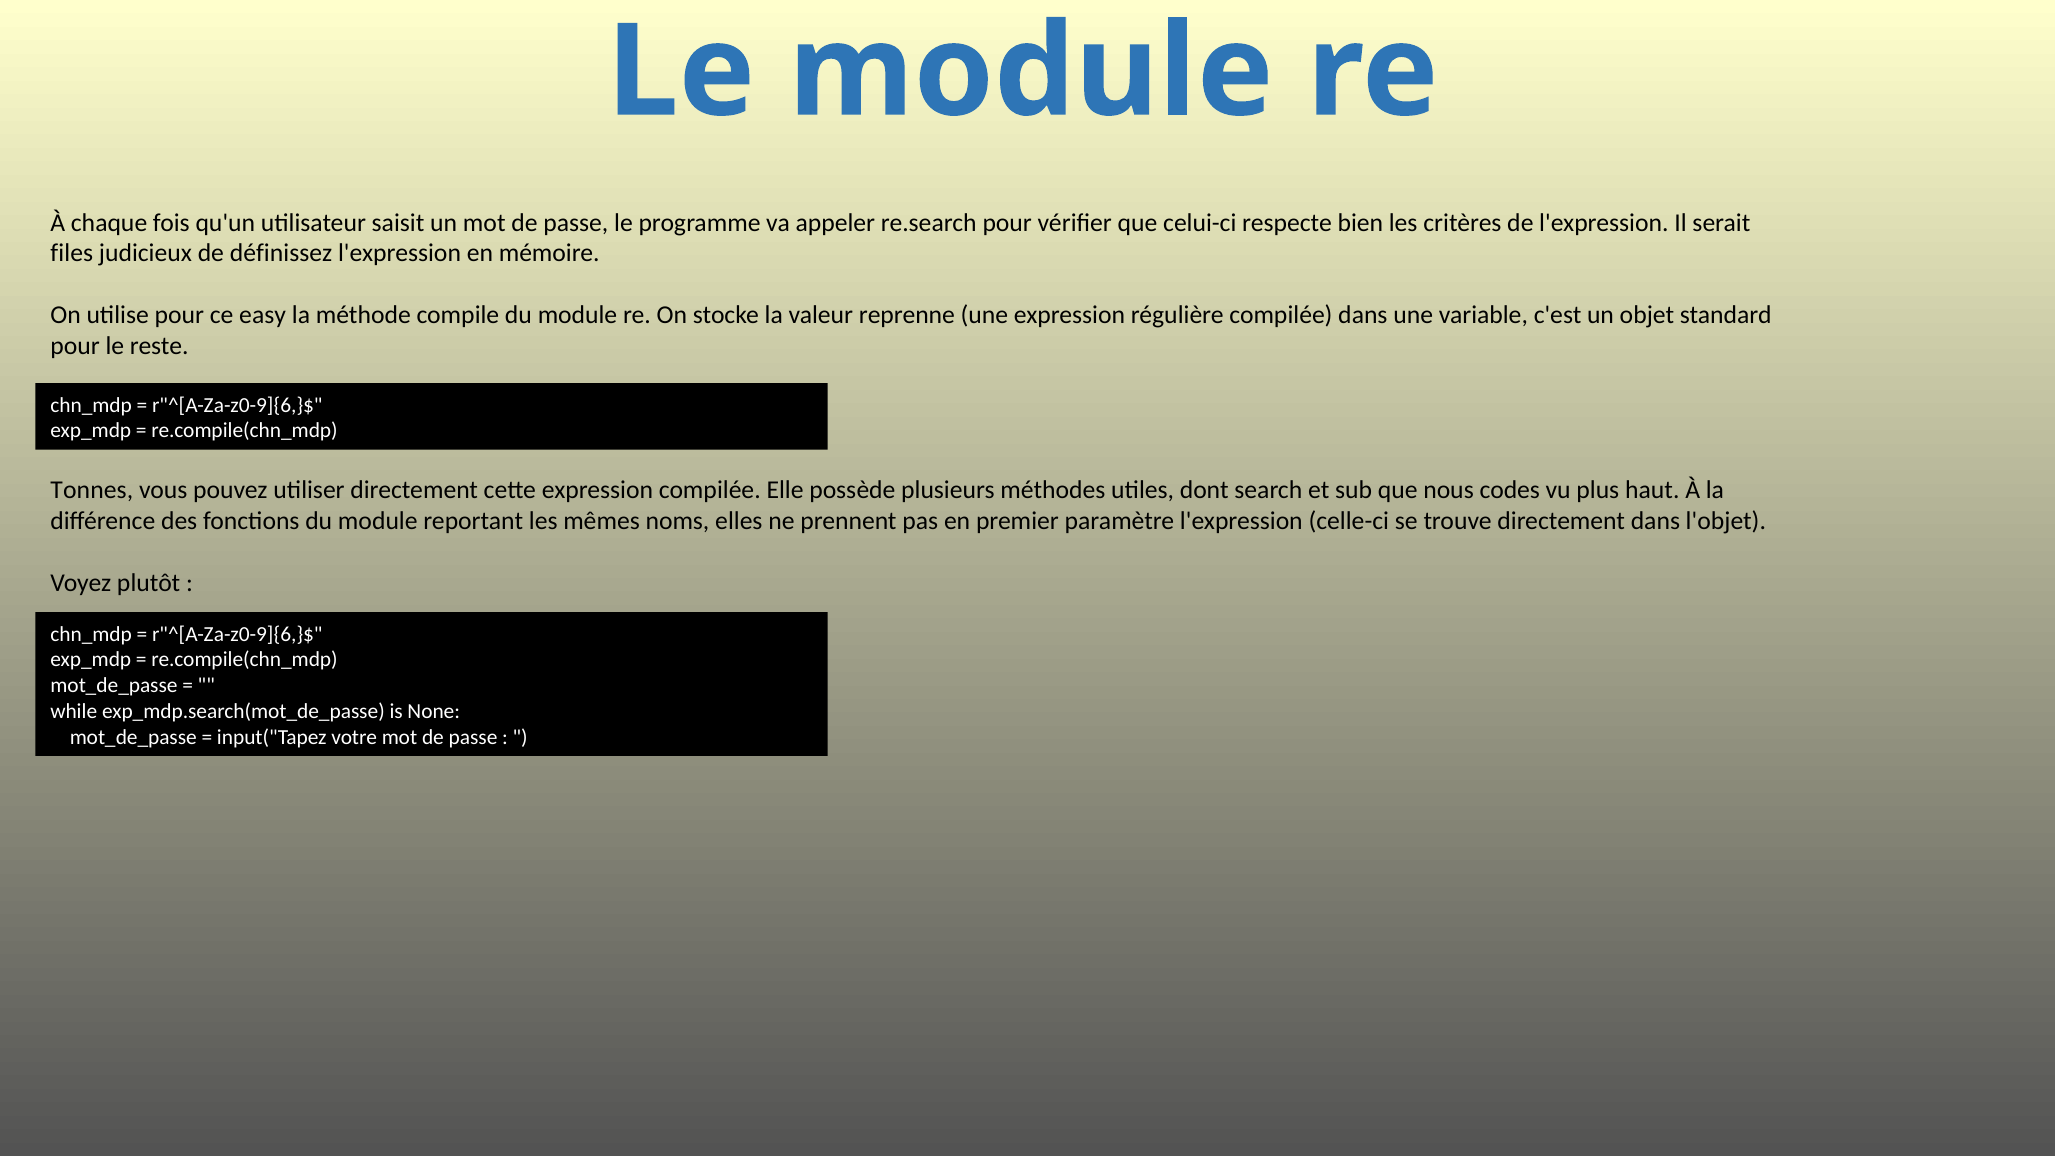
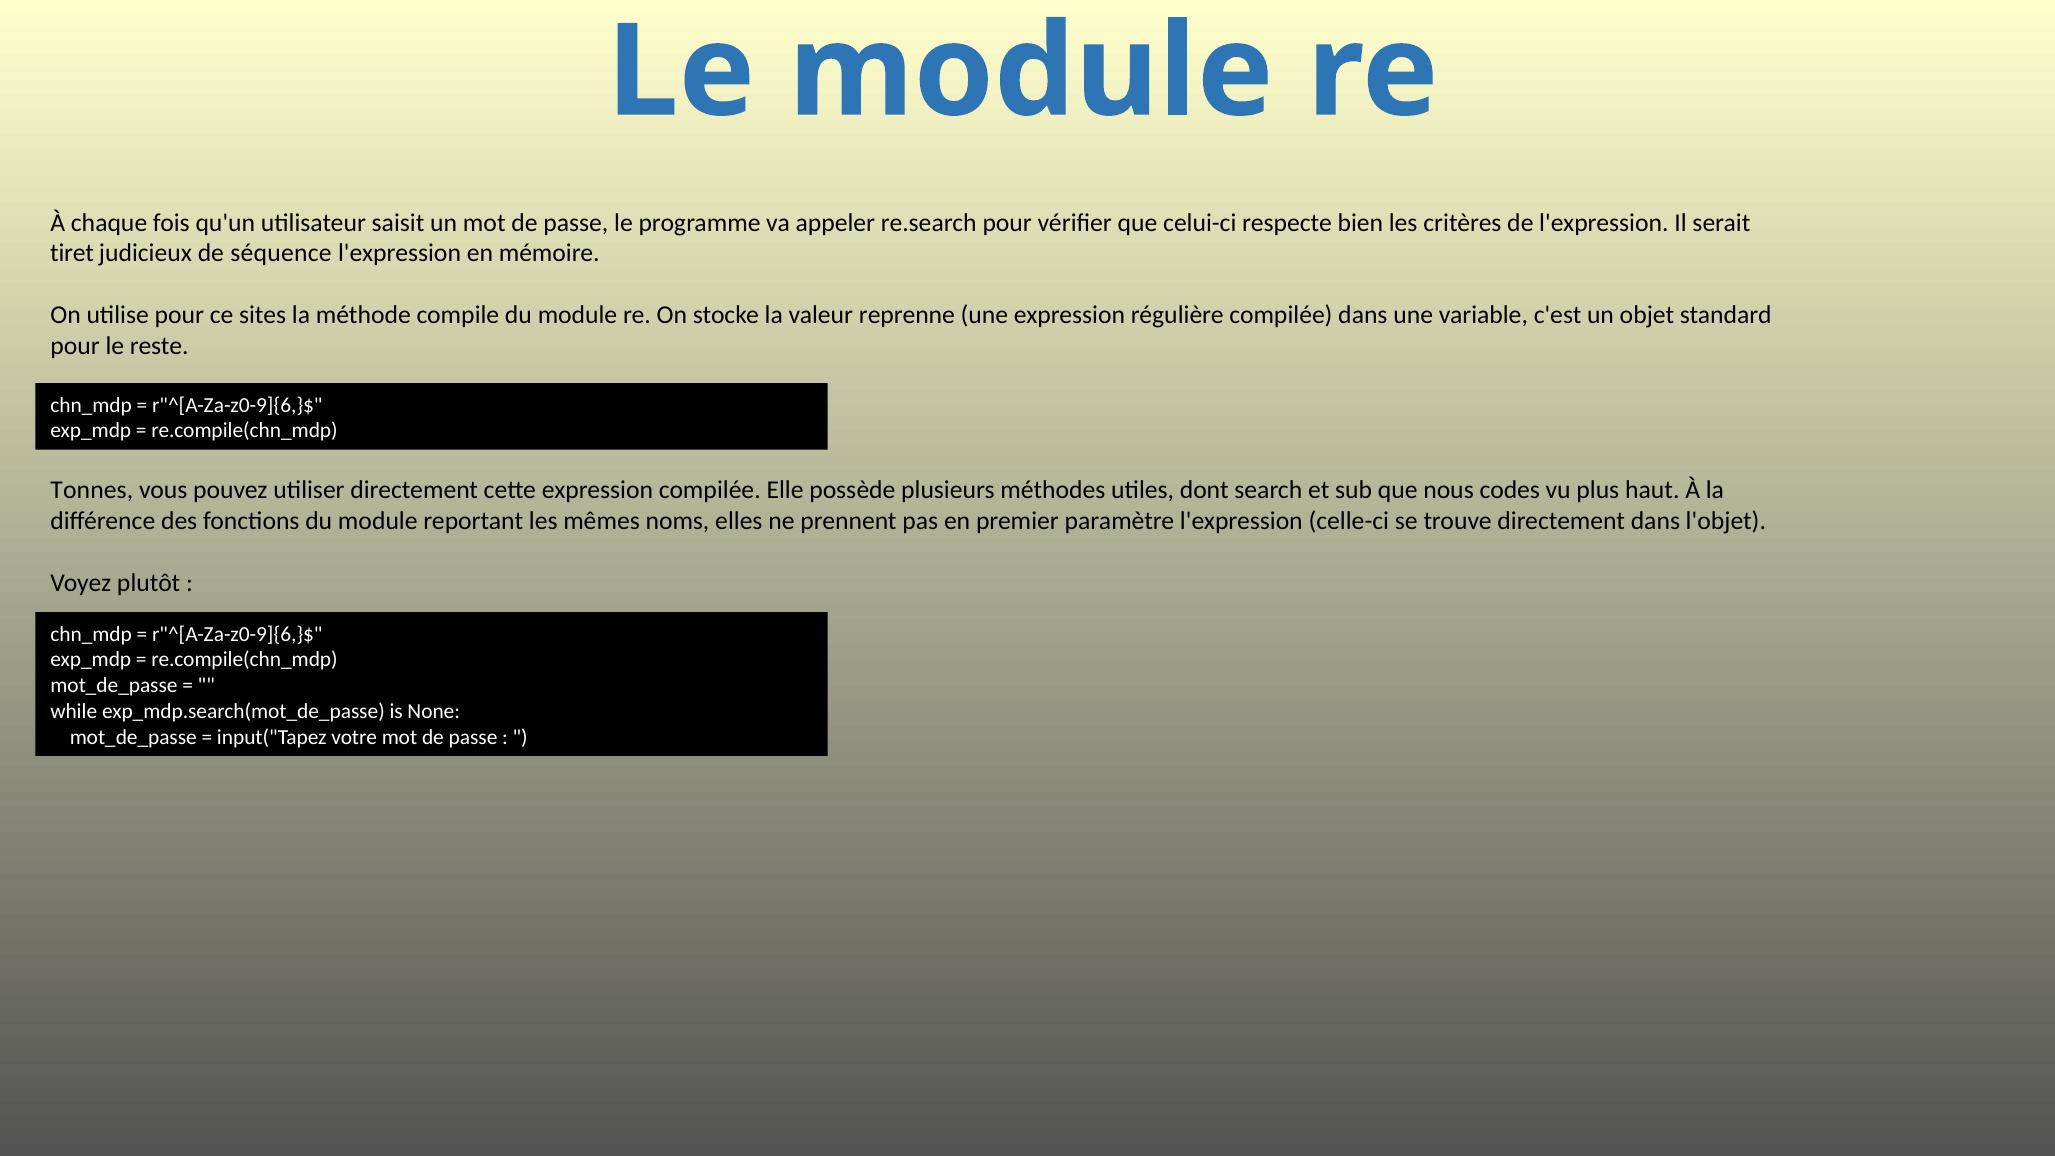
files: files -> tiret
définissez: définissez -> séquence
easy: easy -> sites
